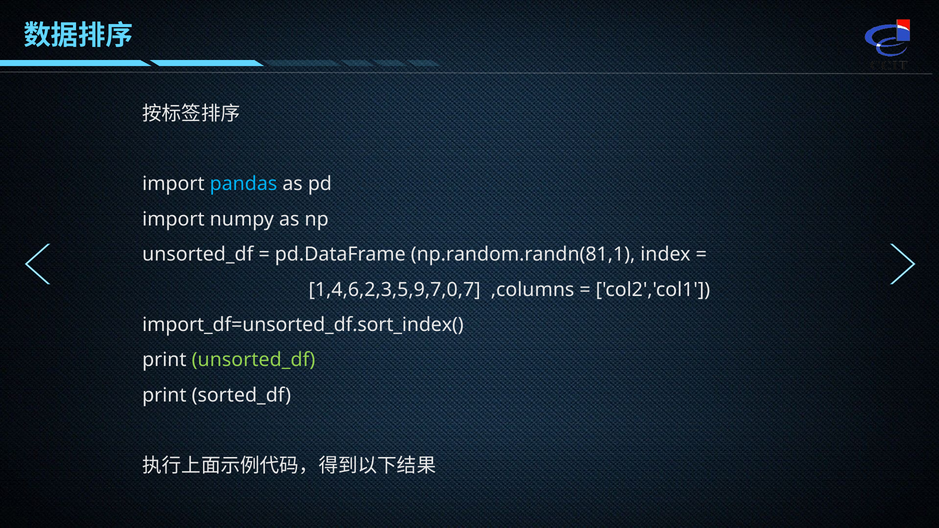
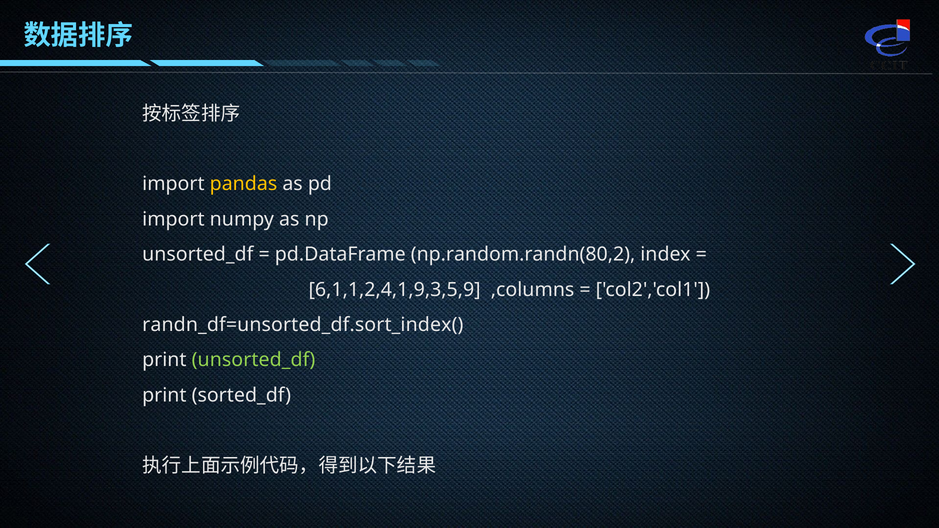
pandas colour: light blue -> yellow
np.random.randn(81,1: np.random.randn(81,1 -> np.random.randn(80,2
1,4,6,2,3,5,9,7,0,7: 1,4,6,2,3,5,9,7,0,7 -> 6,1,1,2,4,1,9,3,5,9
import_df=unsorted_df.sort_index(: import_df=unsorted_df.sort_index( -> randn_df=unsorted_df.sort_index(
